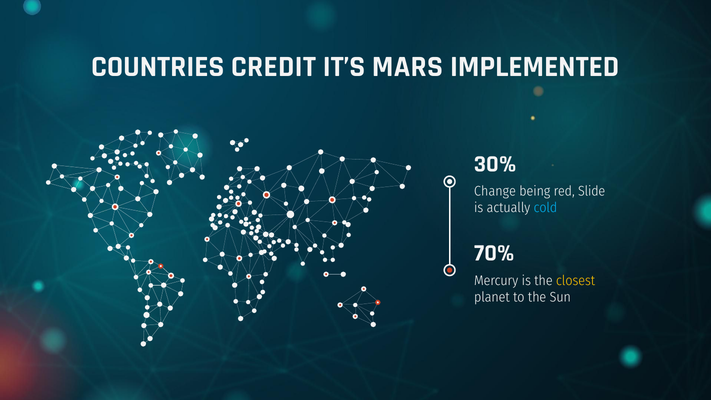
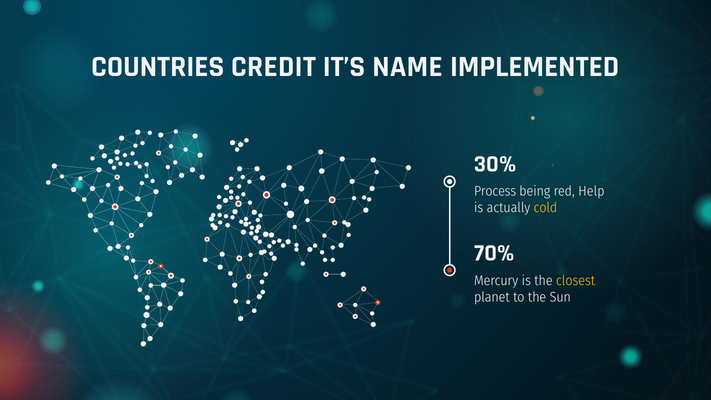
MARS: MARS -> NAME
Change: Change -> Process
Slide: Slide -> Help
cold colour: light blue -> yellow
